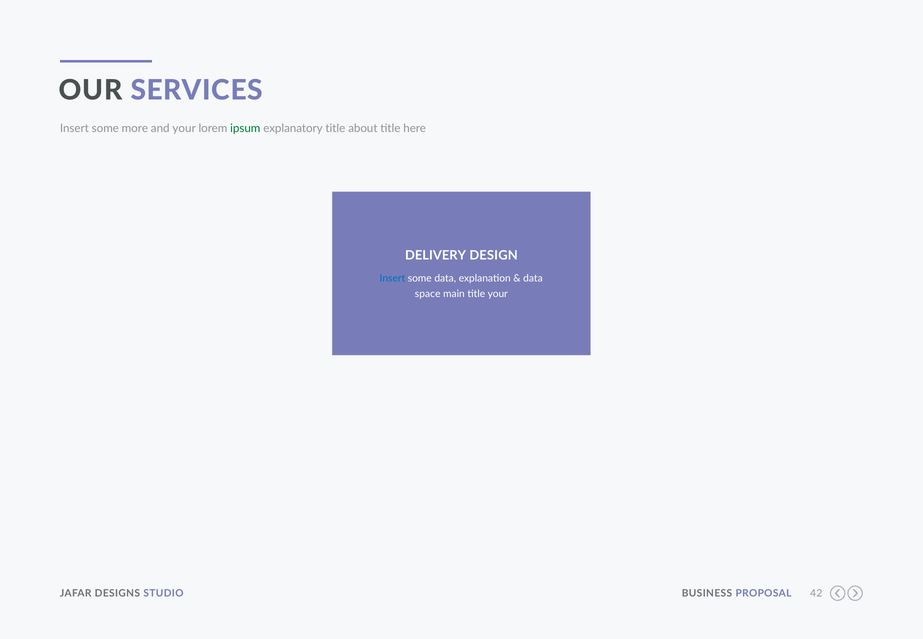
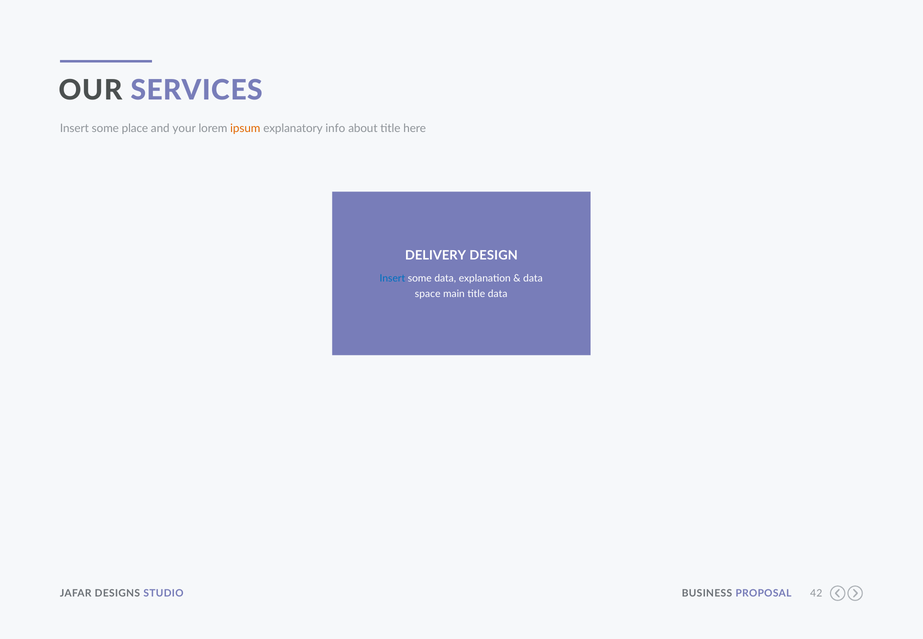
more: more -> place
ipsum colour: green -> orange
explanatory title: title -> info
title your: your -> data
